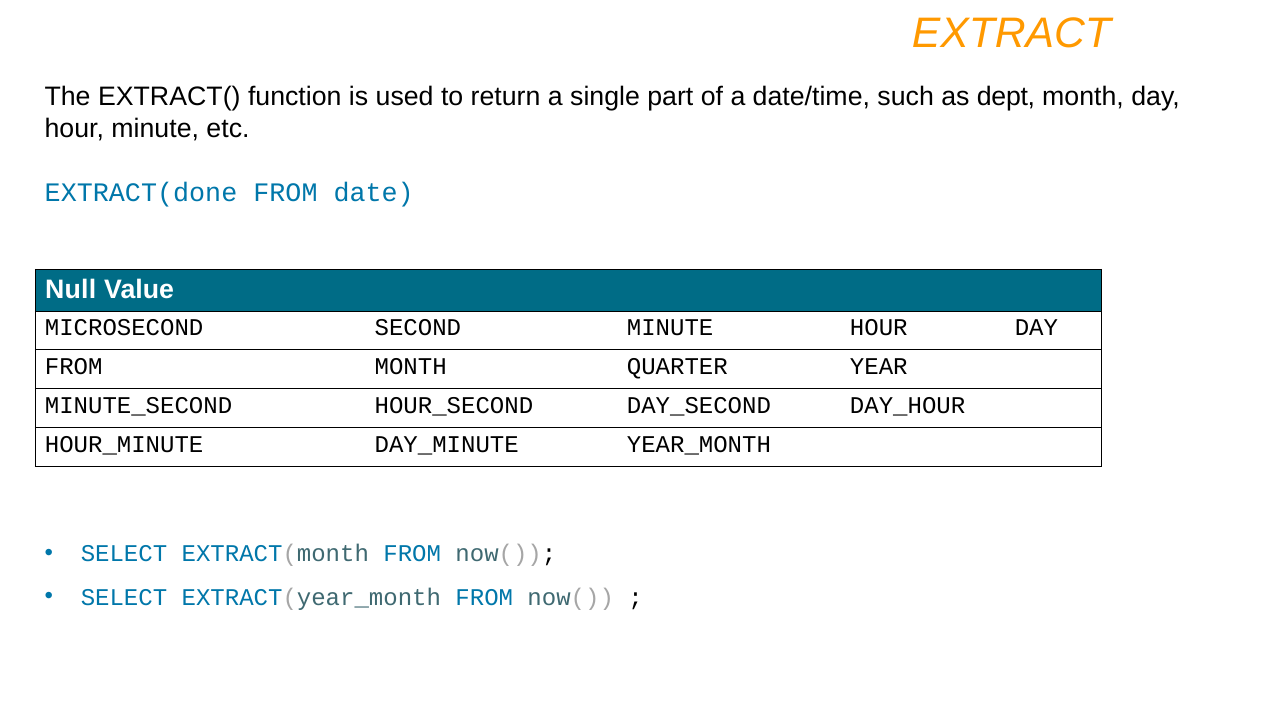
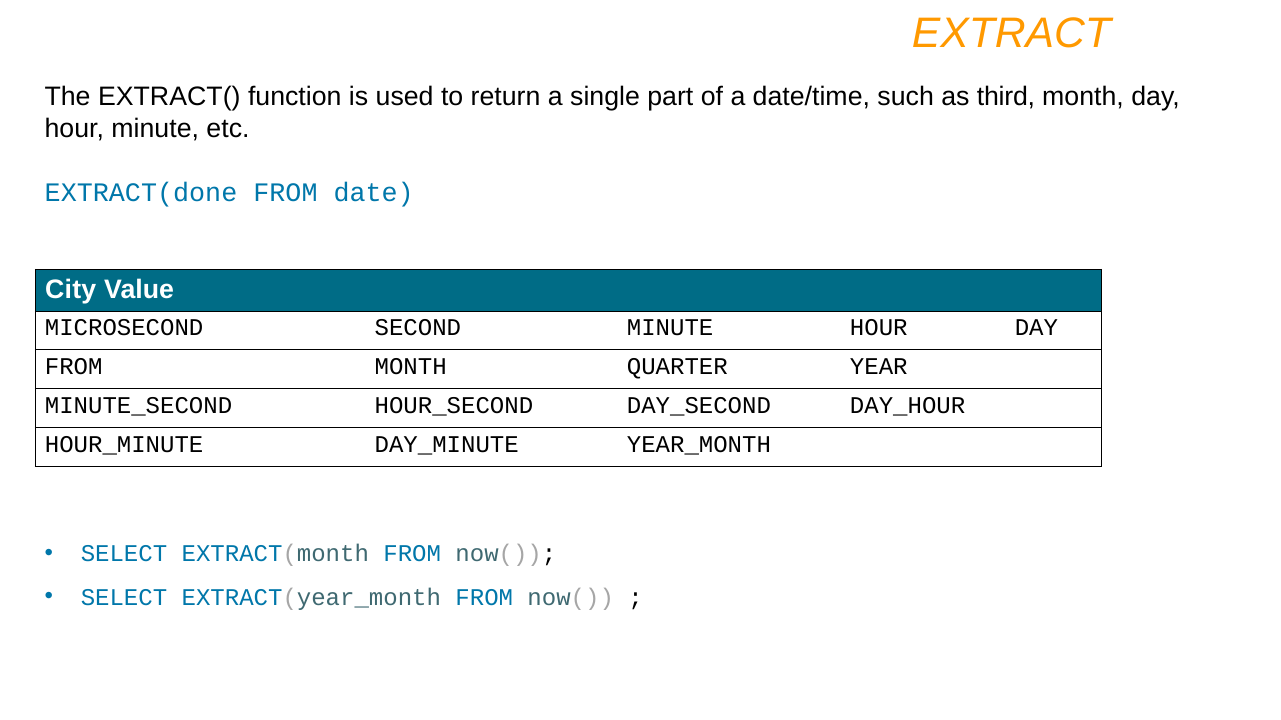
dept: dept -> third
Null: Null -> City
